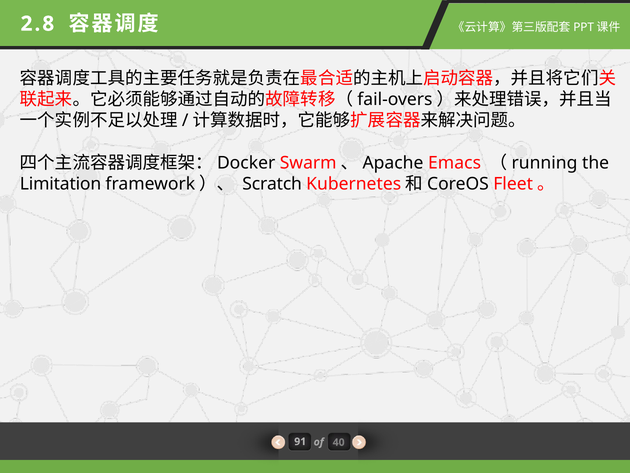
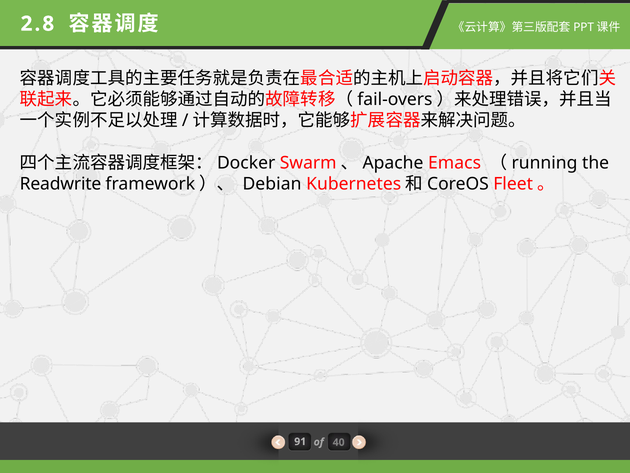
Limitation: Limitation -> Readwrite
Scratch: Scratch -> Debian
